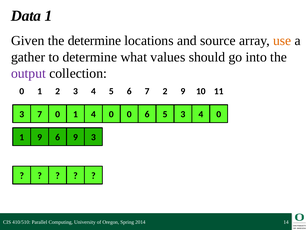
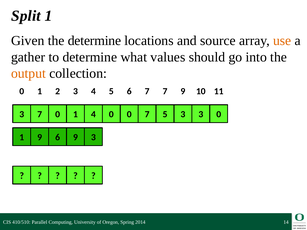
Data: Data -> Split
output colour: purple -> orange
7 2: 2 -> 7
0 6: 6 -> 7
5 3 4: 4 -> 3
